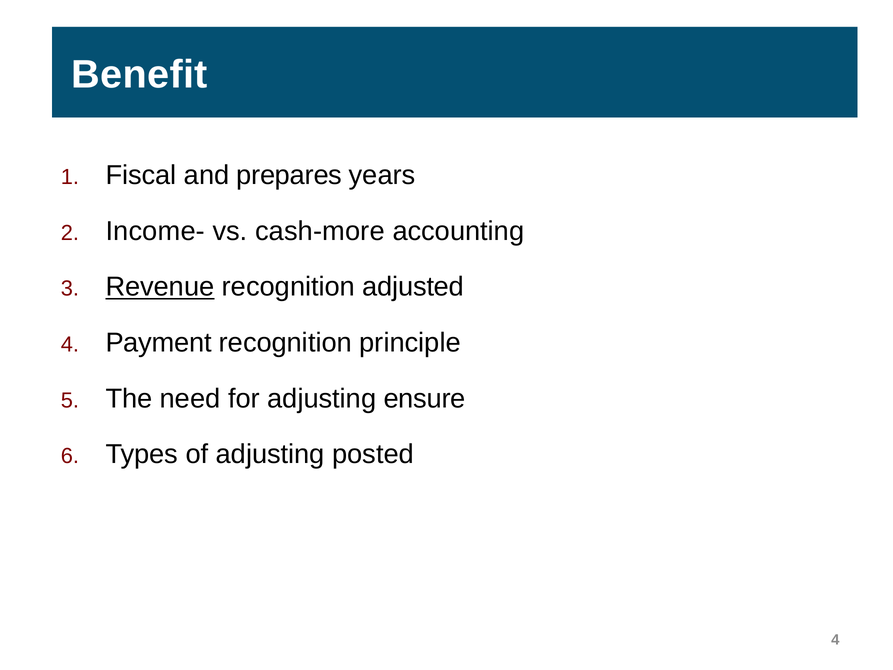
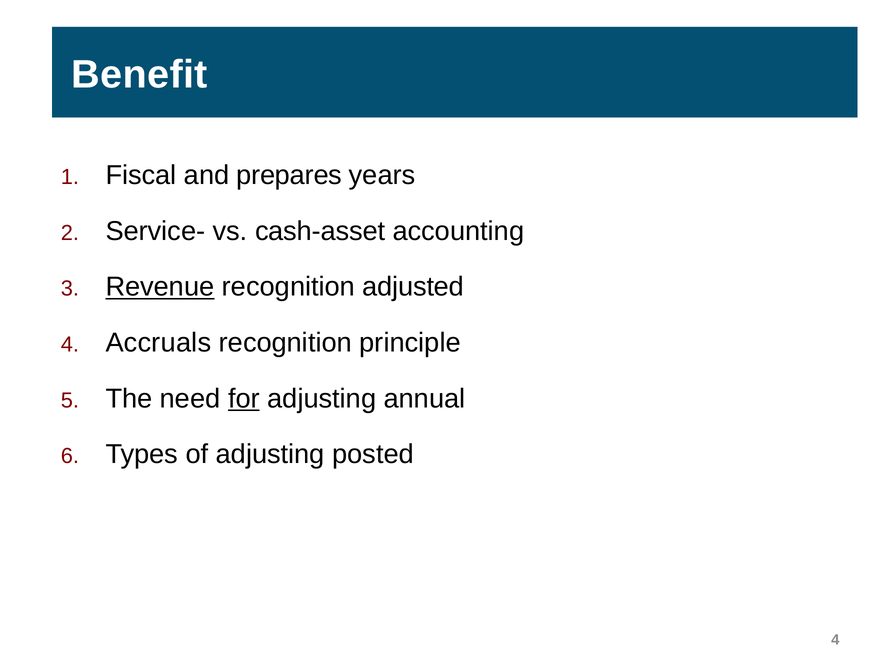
Income-: Income- -> Service-
cash-more: cash-more -> cash-asset
Payment: Payment -> Accruals
for underline: none -> present
ensure: ensure -> annual
